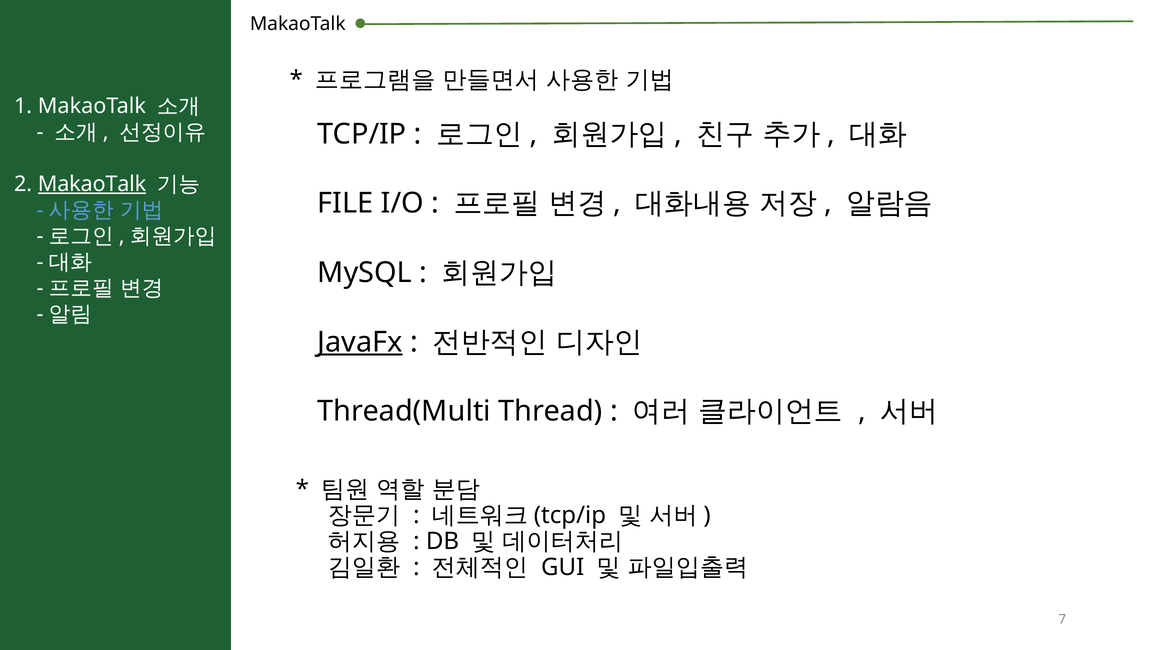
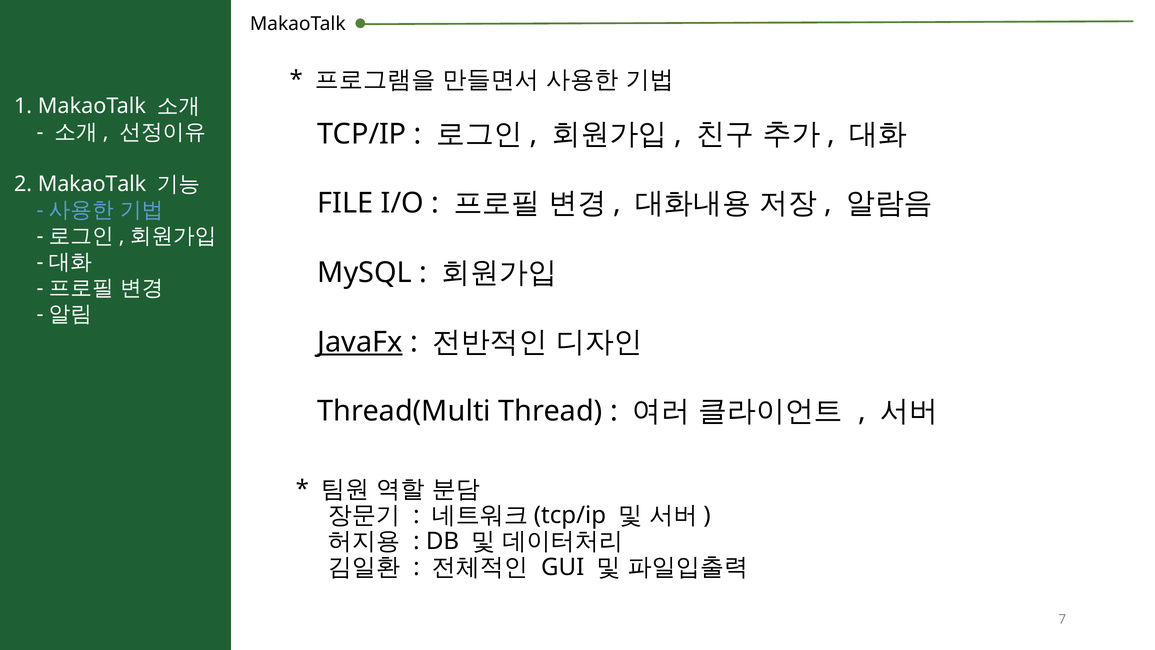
MakaoTalk at (92, 184) underline: present -> none
